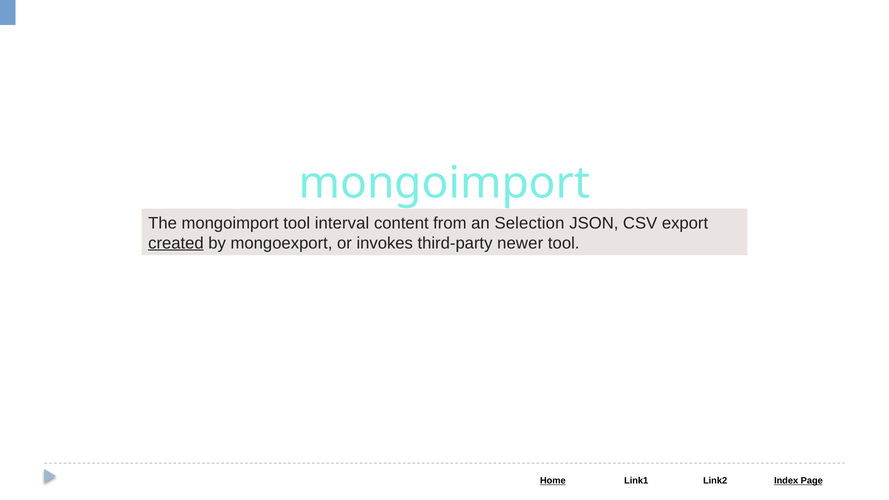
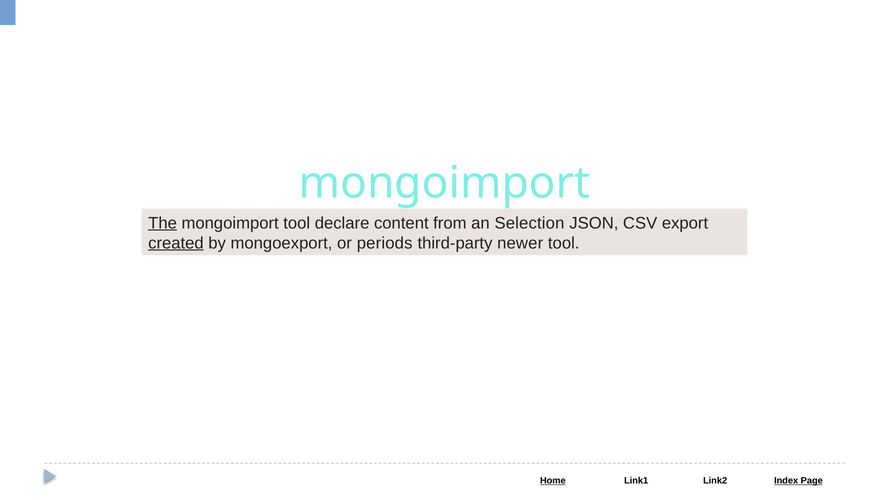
The underline: none -> present
interval: interval -> declare
invokes: invokes -> periods
